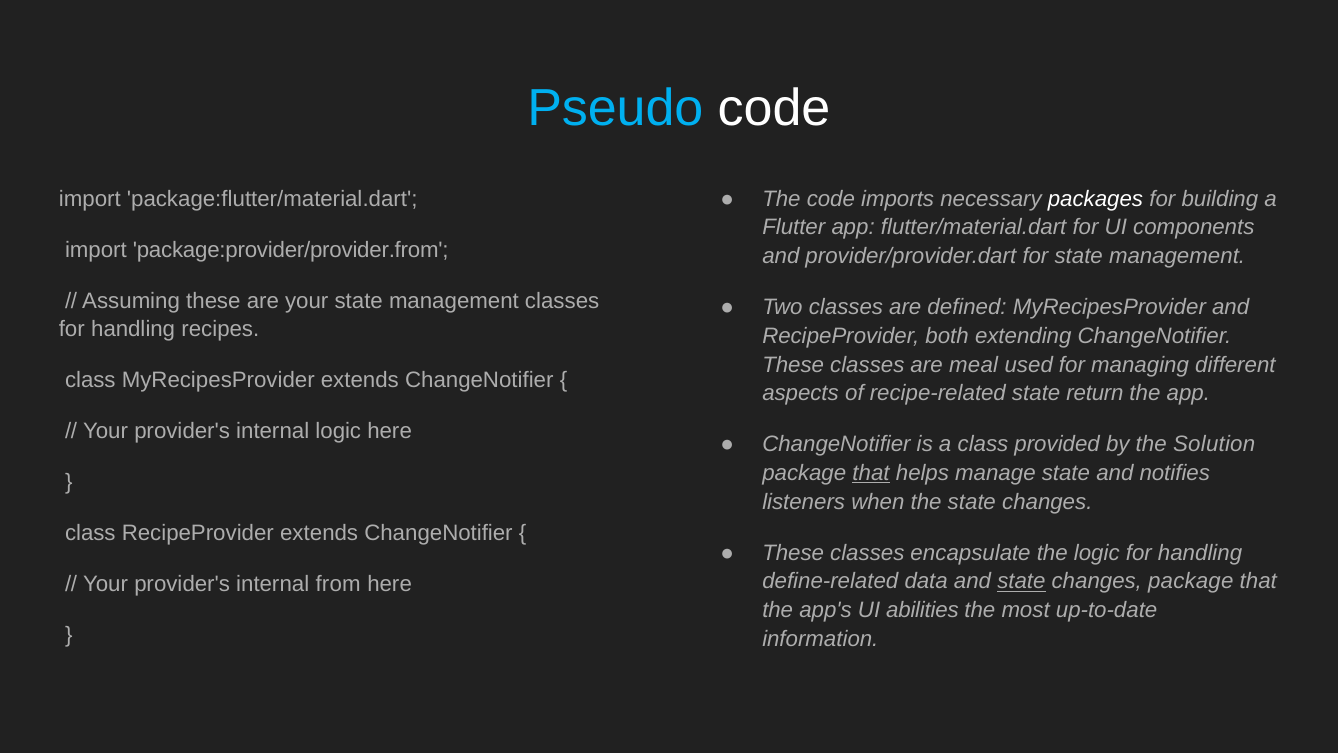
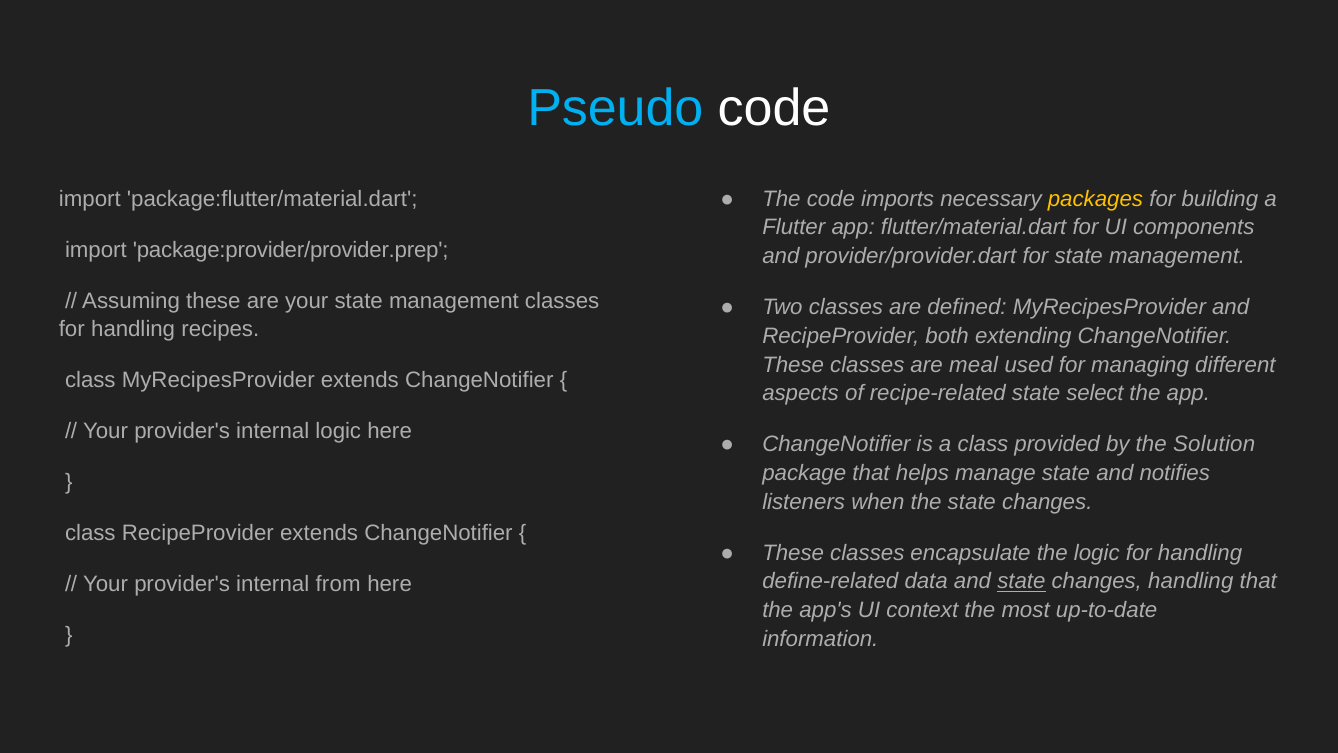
packages colour: white -> yellow
package:provider/provider.from: package:provider/provider.from -> package:provider/provider.prep
return: return -> select
that at (871, 473) underline: present -> none
changes package: package -> handling
abilities: abilities -> context
